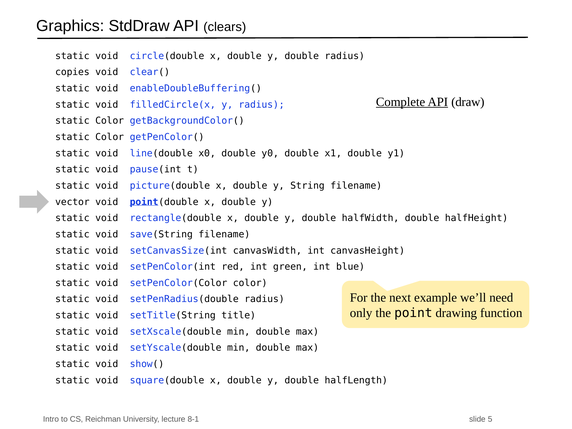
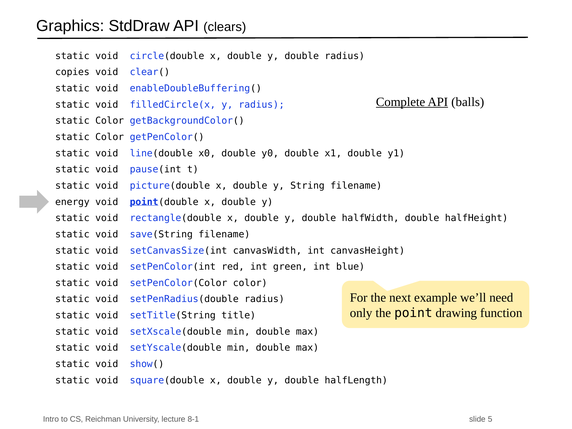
draw: draw -> balls
vector: vector -> energy
